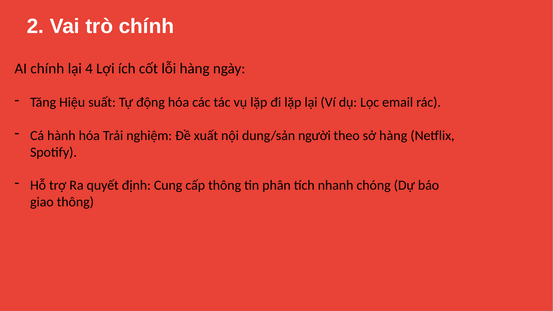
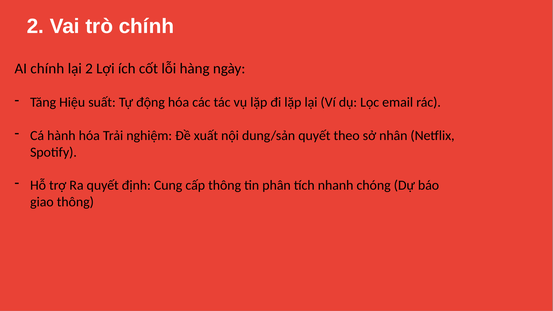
lại 4: 4 -> 2
dung/sản người: người -> quyết
sở hàng: hàng -> nhân
